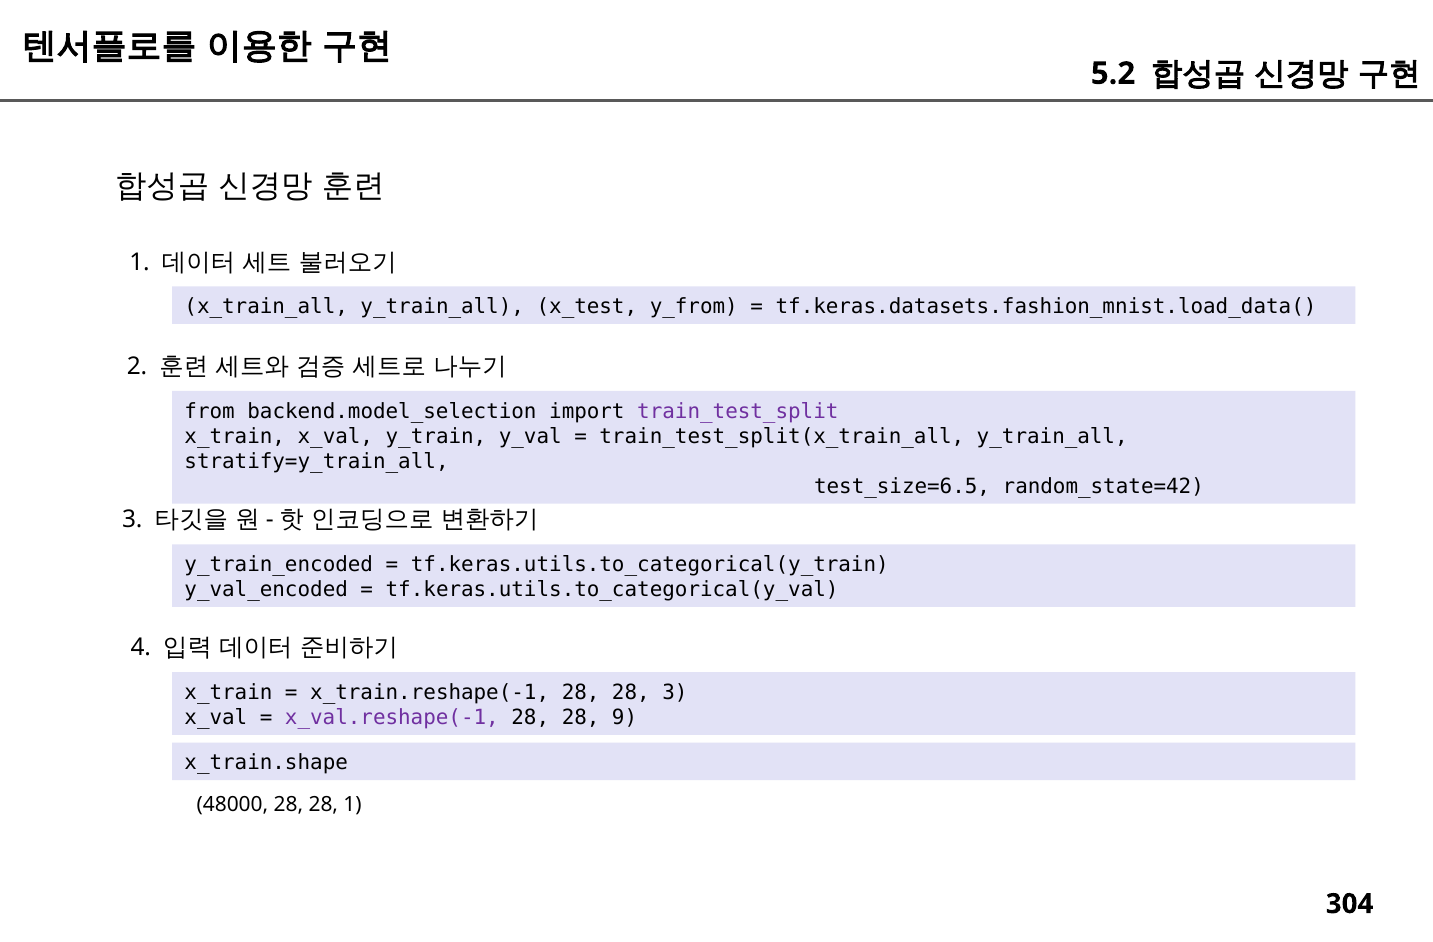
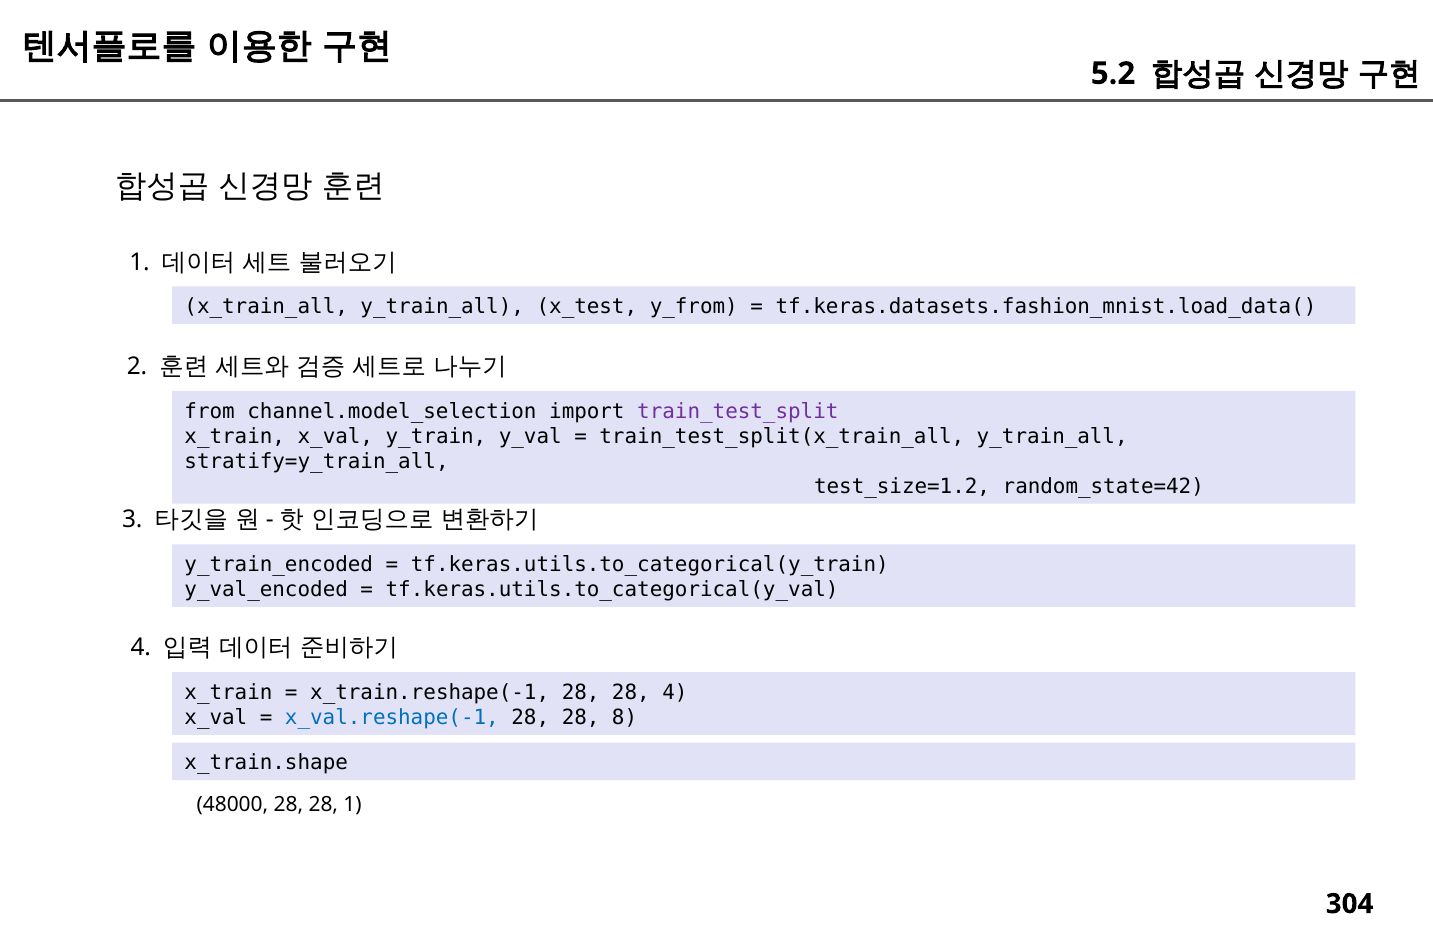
backend.model_selection: backend.model_selection -> channel.model_selection
test_size=6.5: test_size=6.5 -> test_size=1.2
28 3: 3 -> 4
x_val.reshape(-1 colour: purple -> blue
9: 9 -> 8
